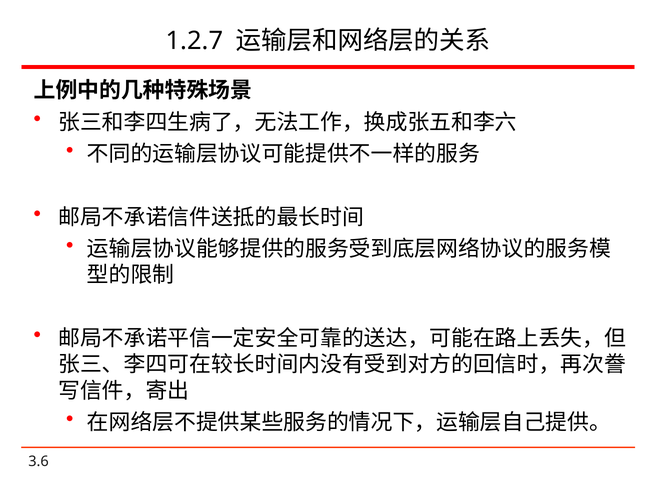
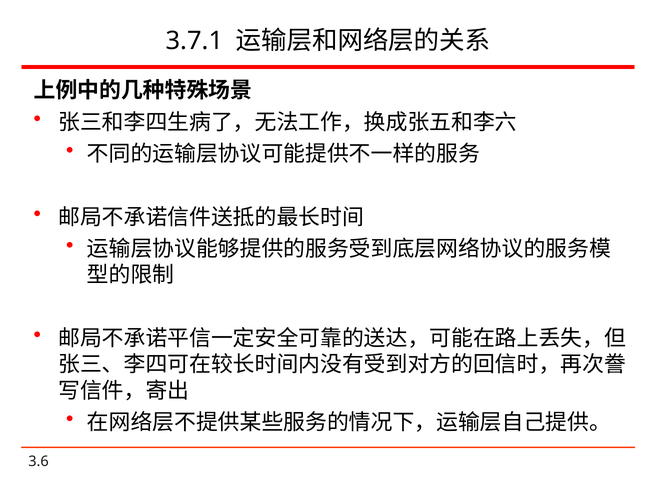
1.2.7: 1.2.7 -> 3.7.1
